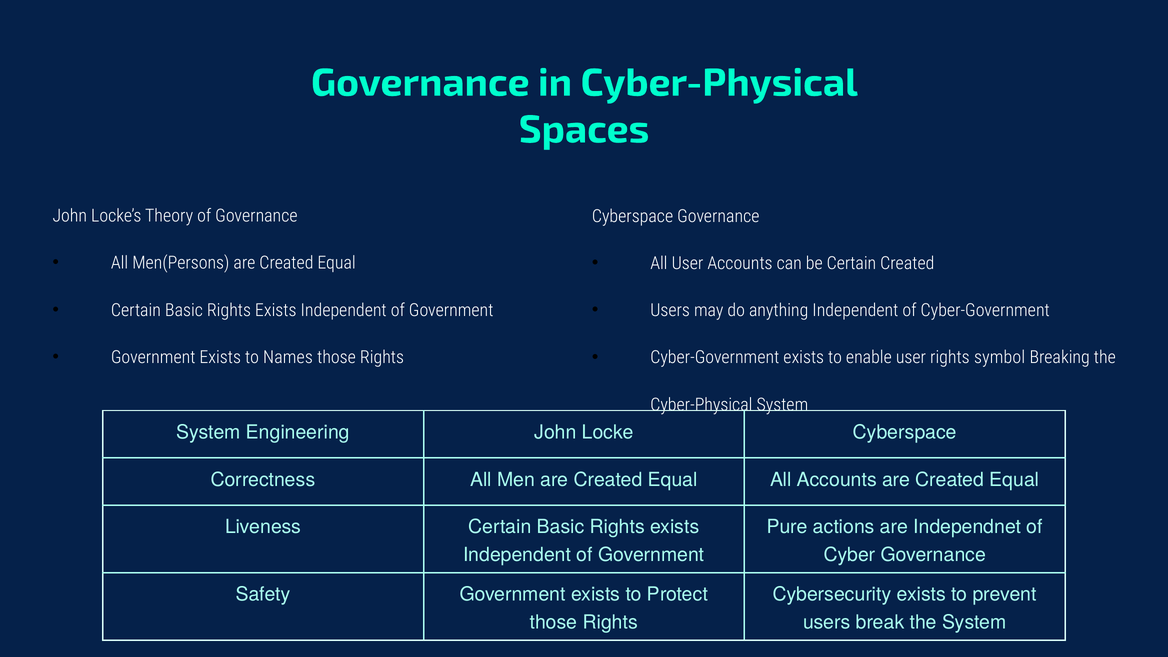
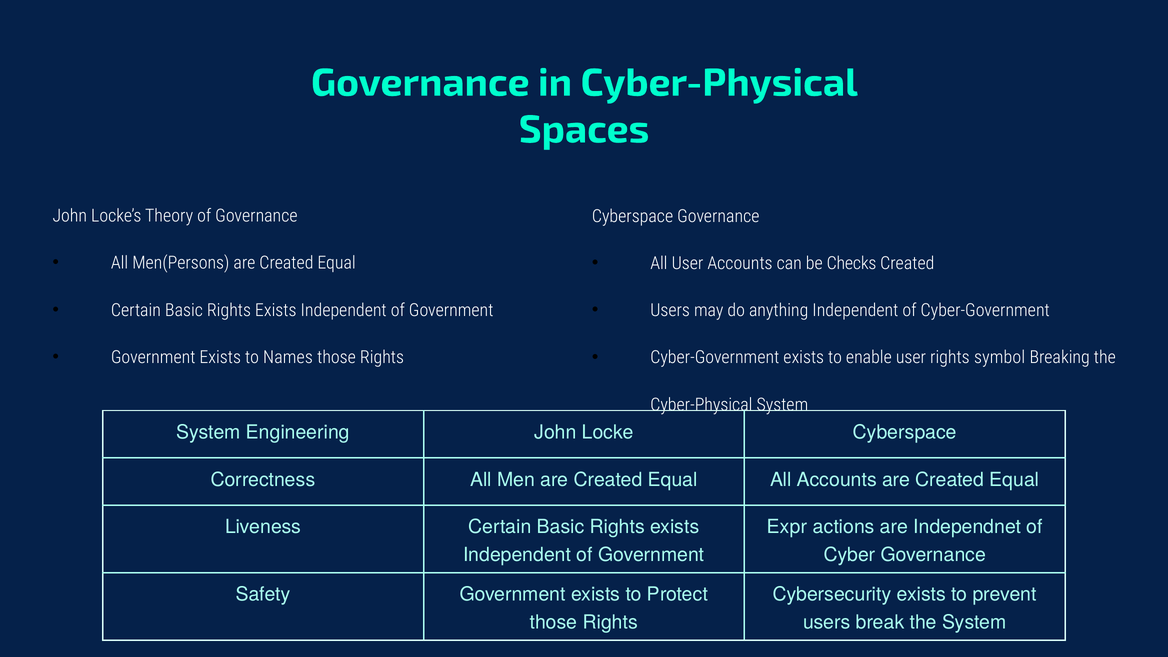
be Certain: Certain -> Checks
Pure: Pure -> Expr
